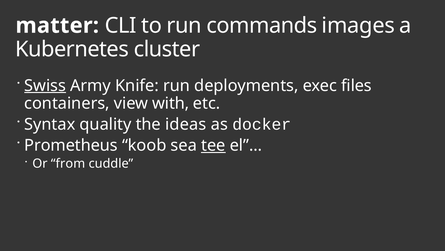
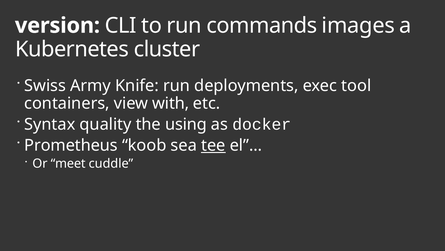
matter: matter -> version
Swiss underline: present -> none
files: files -> tool
ideas: ideas -> using
from: from -> meet
